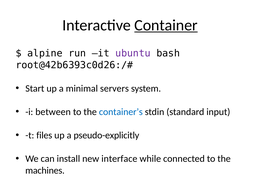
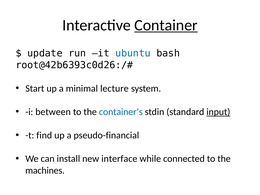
alpine: alpine -> update
ubuntu colour: purple -> blue
servers: servers -> lecture
input underline: none -> present
files: files -> find
pseudo-explicitly: pseudo-explicitly -> pseudo-financial
